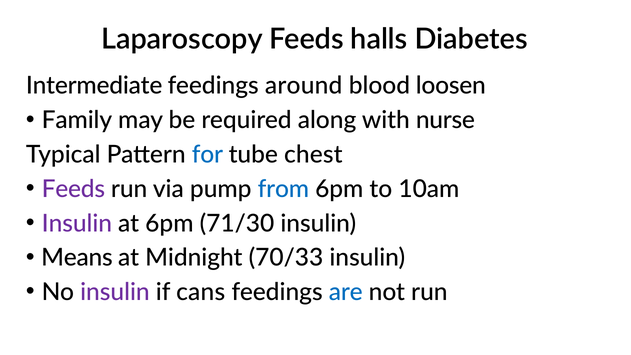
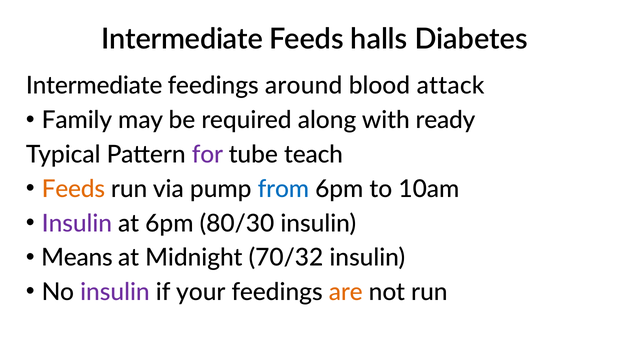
Laparoscopy at (182, 39): Laparoscopy -> Intermediate
loosen: loosen -> attack
nurse: nurse -> ready
for colour: blue -> purple
chest: chest -> teach
Feeds at (73, 189) colour: purple -> orange
71/30: 71/30 -> 80/30
70/33: 70/33 -> 70/32
cans: cans -> your
are colour: blue -> orange
